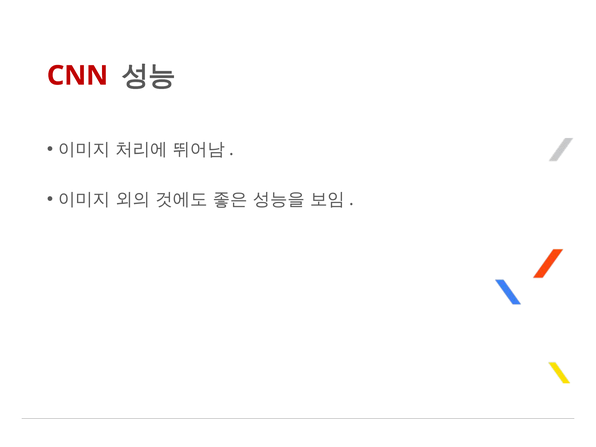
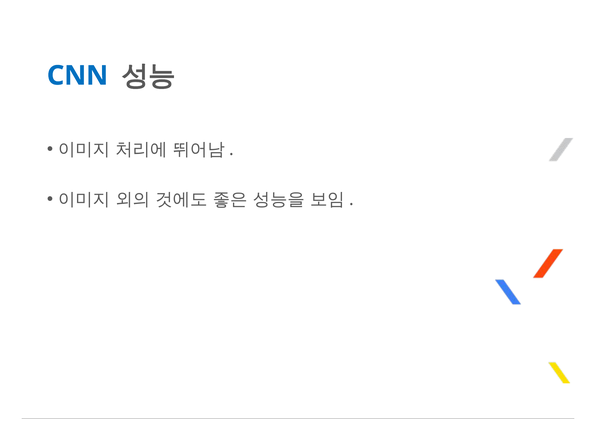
CNN colour: red -> blue
